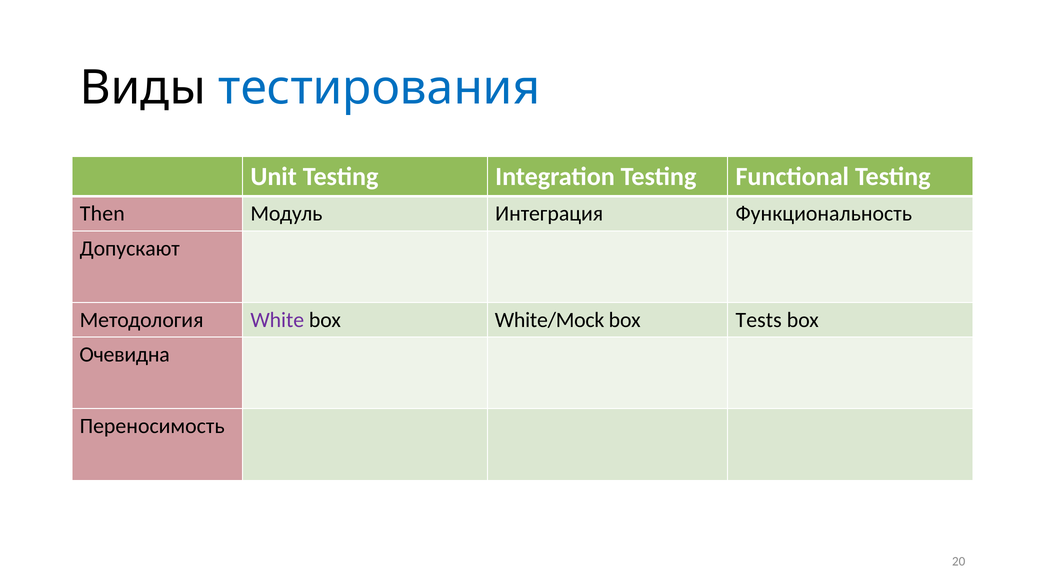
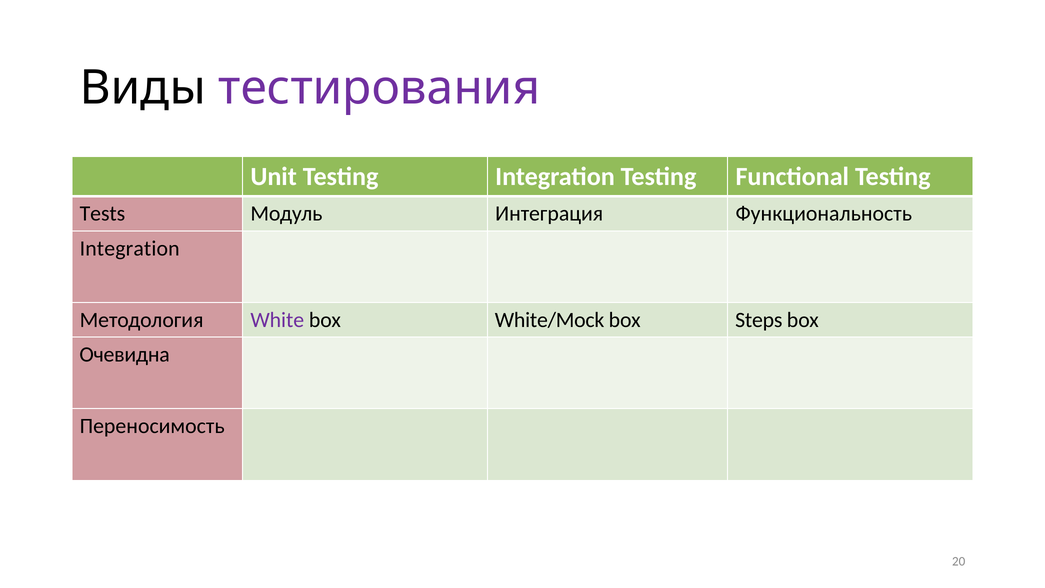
тестирования colour: blue -> purple
Then: Then -> Tests
Допускают at (130, 248): Допускают -> Integration
Tests: Tests -> Steps
